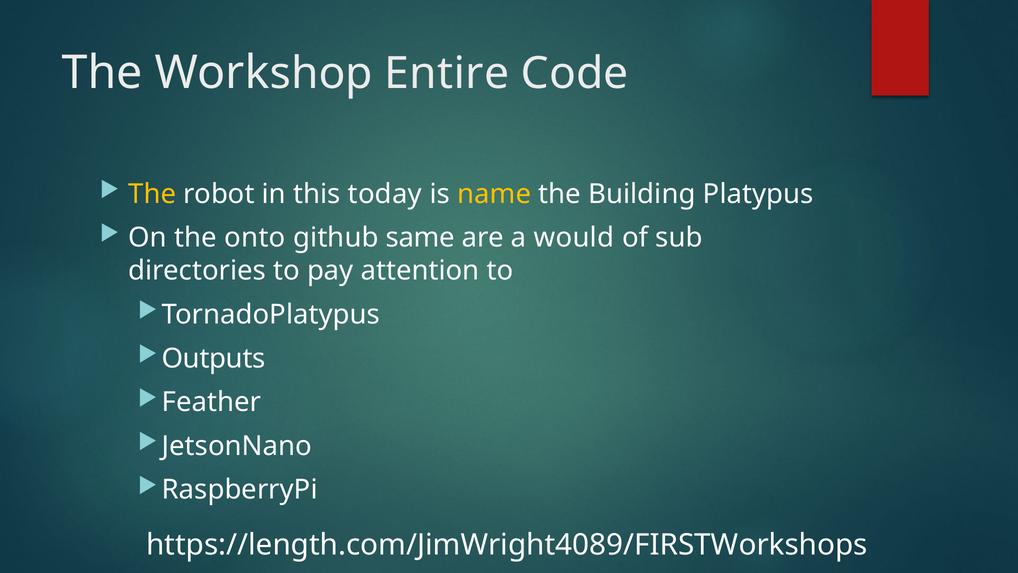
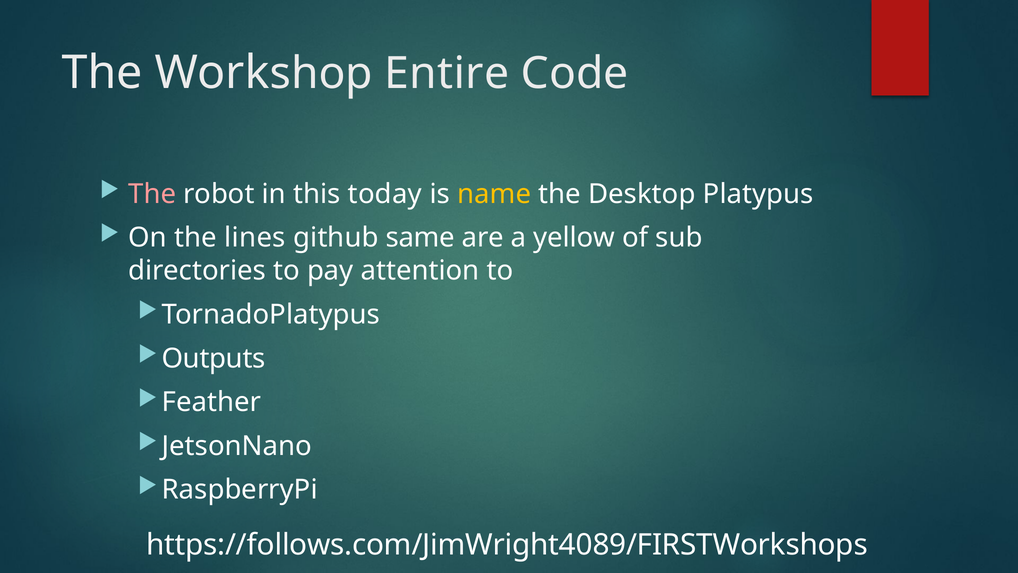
The at (152, 194) colour: yellow -> pink
Building: Building -> Desktop
onto: onto -> lines
would: would -> yellow
https://length.com/JimWright4089/FIRSTWorkshops: https://length.com/JimWright4089/FIRSTWorkshops -> https://follows.com/JimWright4089/FIRSTWorkshops
